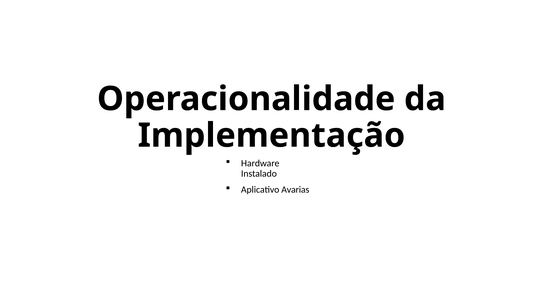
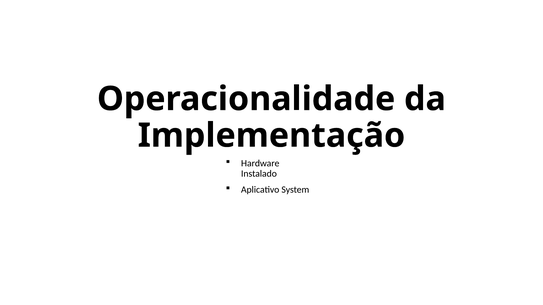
Avarias: Avarias -> System
